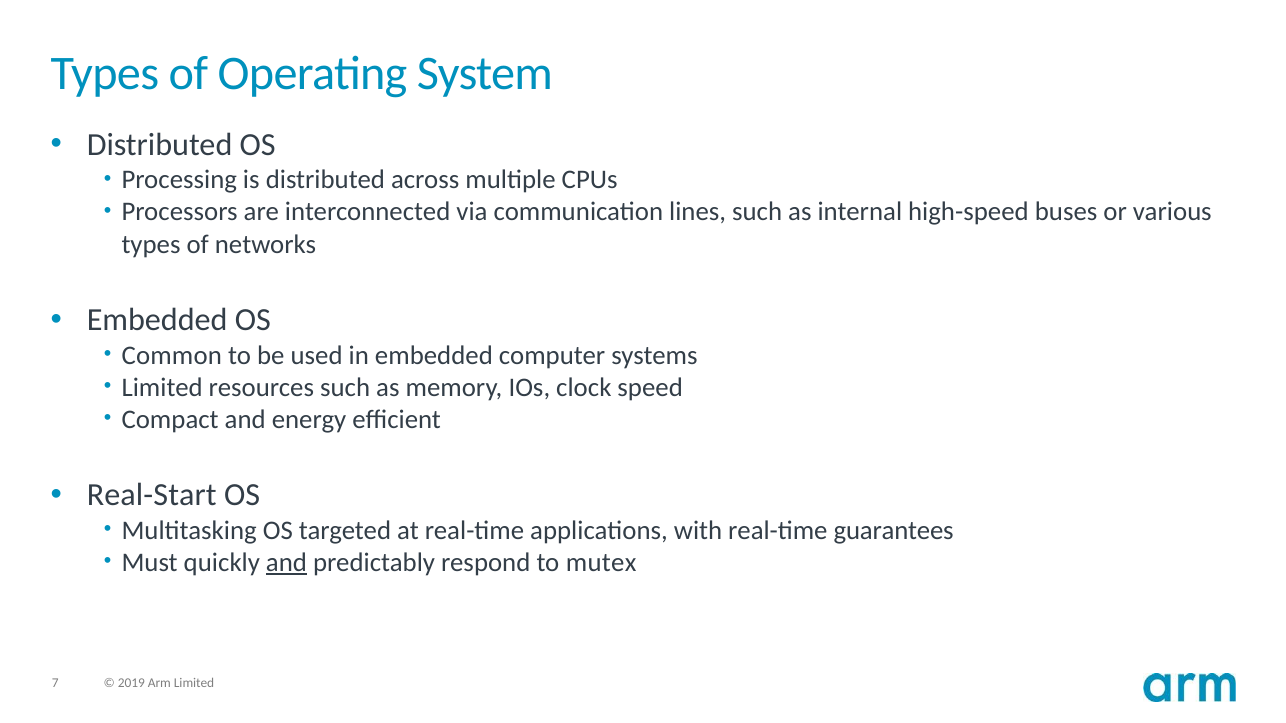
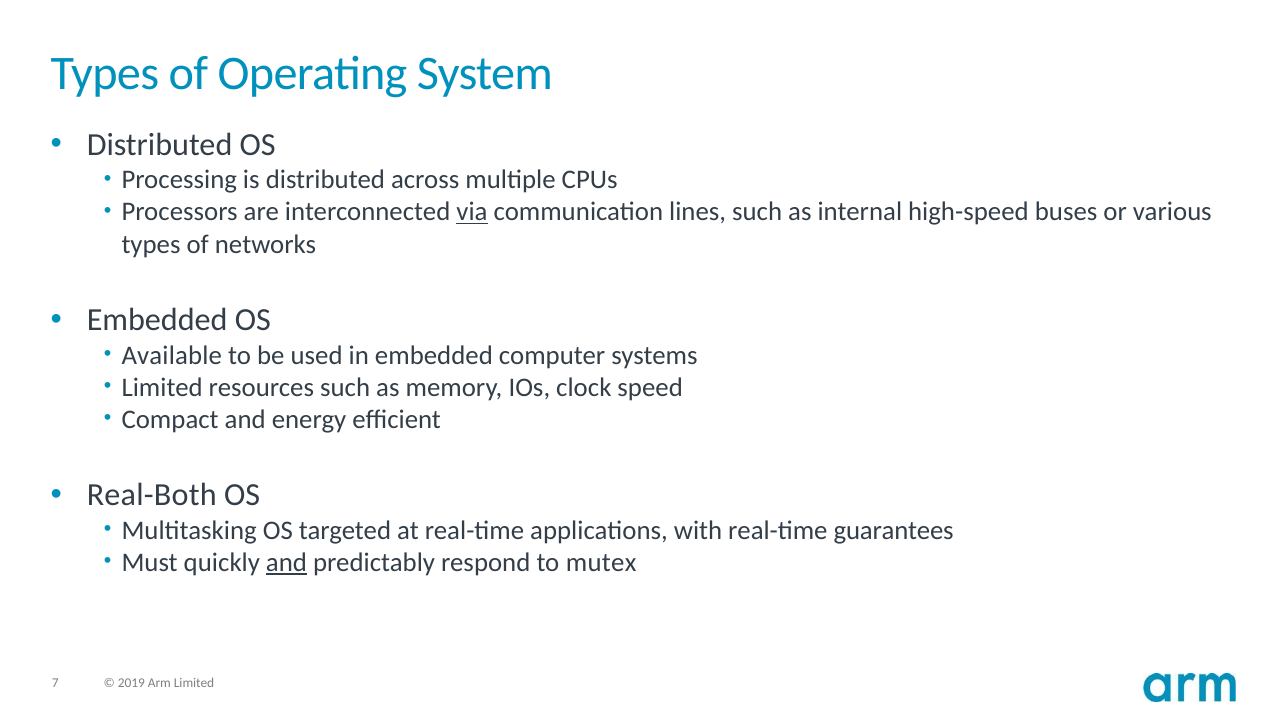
via underline: none -> present
Common: Common -> Available
Real-Start: Real-Start -> Real-Both
